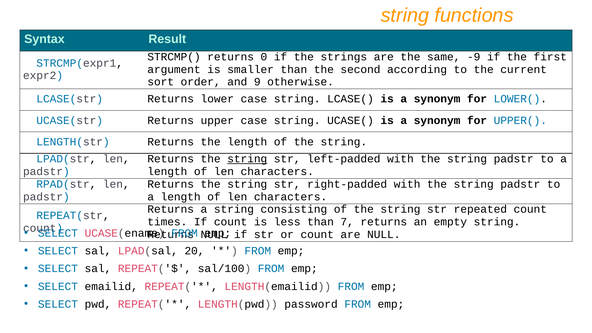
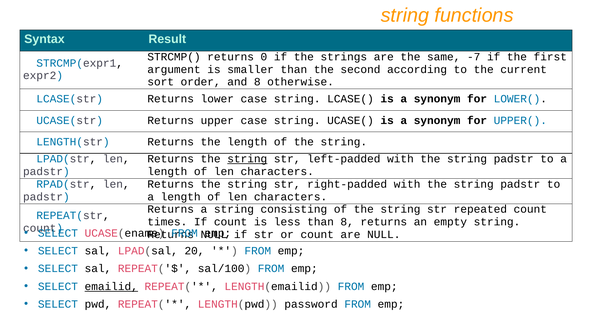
-9: -9 -> -7
and 9: 9 -> 8
than 7: 7 -> 8
emailid underline: none -> present
